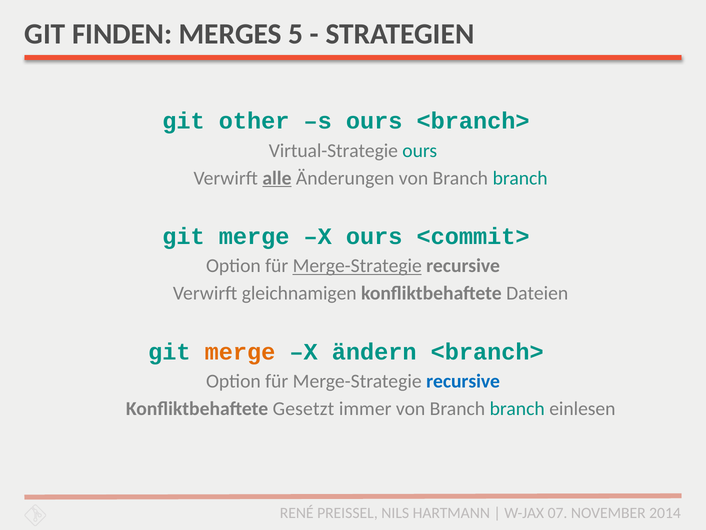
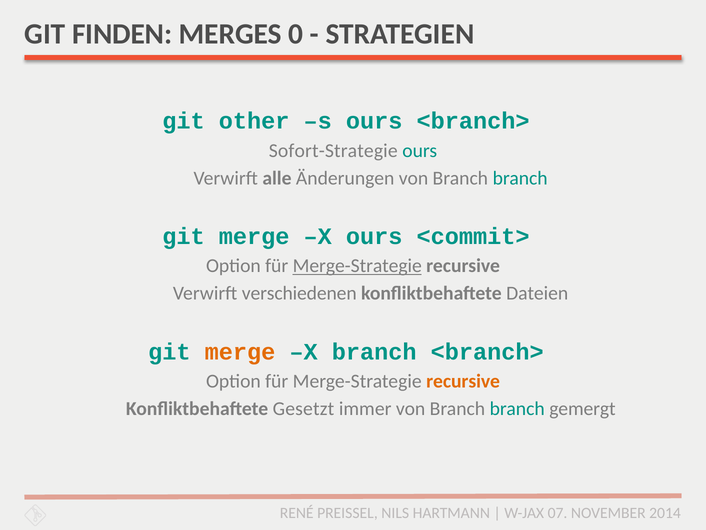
5: 5 -> 0
Virtual-Strategie: Virtual-Strategie -> Sofort-Strategie
alle underline: present -> none
gleichnamigen: gleichnamigen -> verschiedenen
X ändern: ändern -> branch
recursive at (463, 381) colour: blue -> orange
einlesen: einlesen -> gemergt
